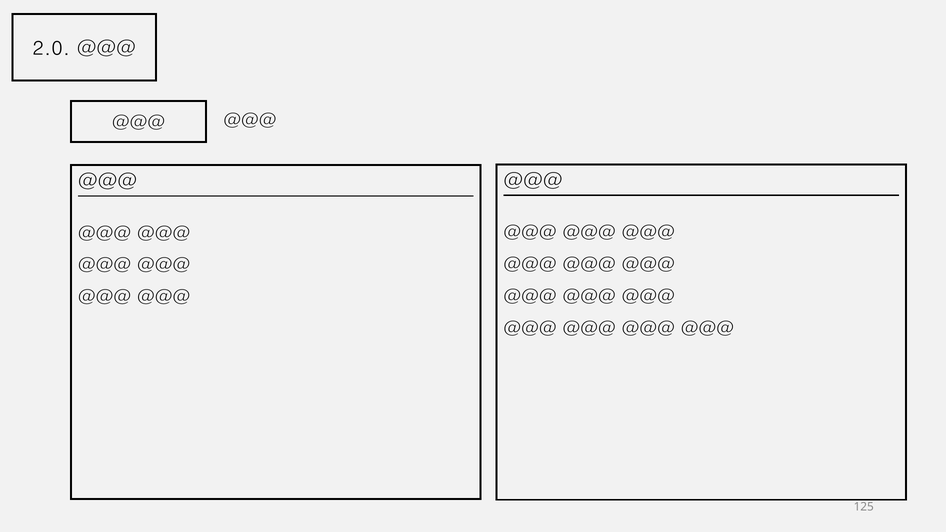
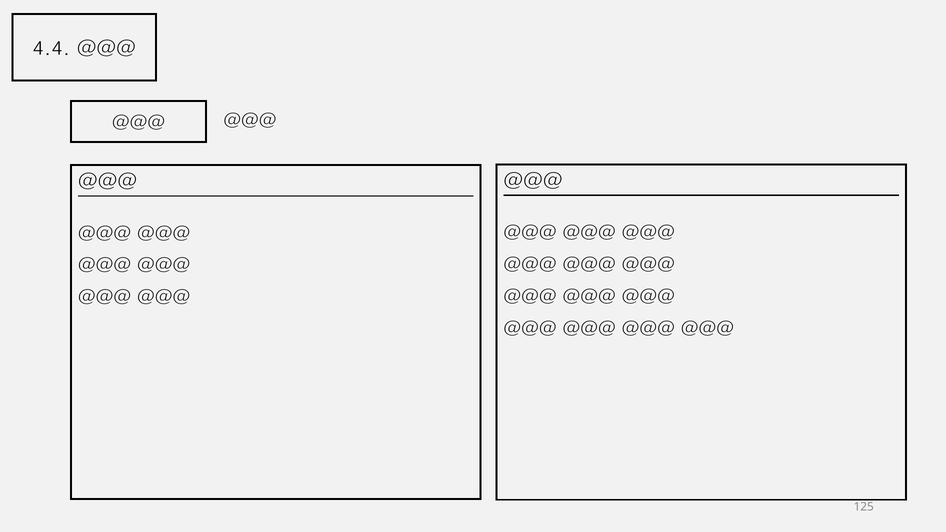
2.0: 2.0 -> 4.4
